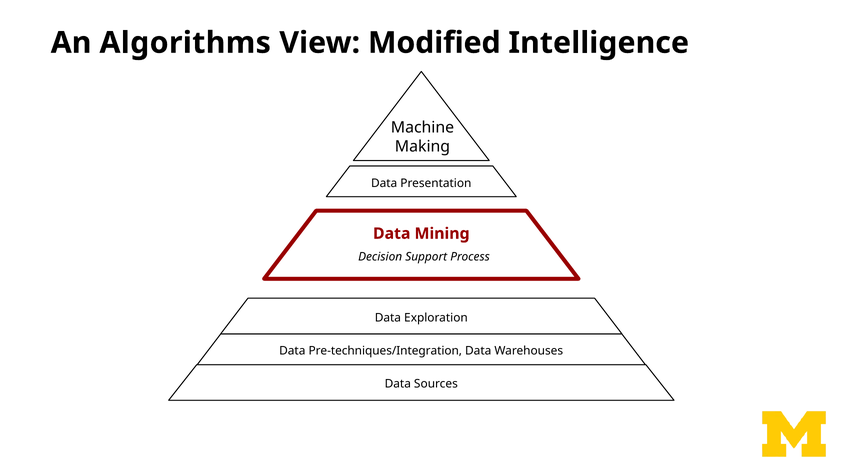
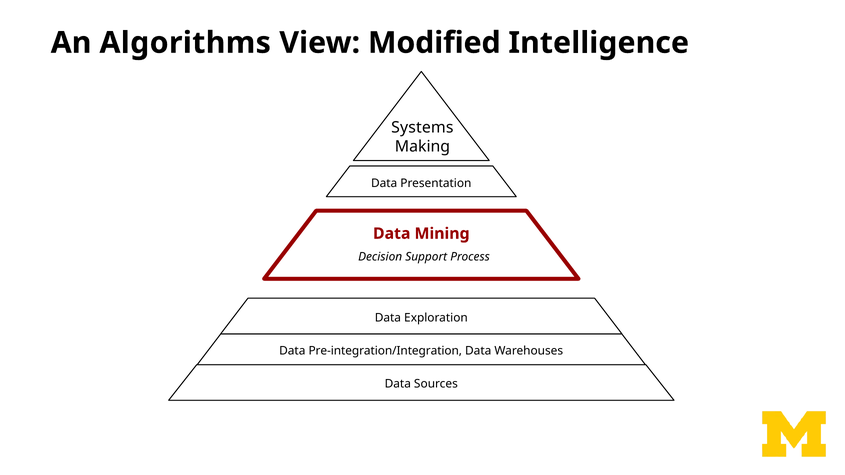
Machine: Machine -> Systems
Pre-techniques/Integration: Pre-techniques/Integration -> Pre-integration/Integration
